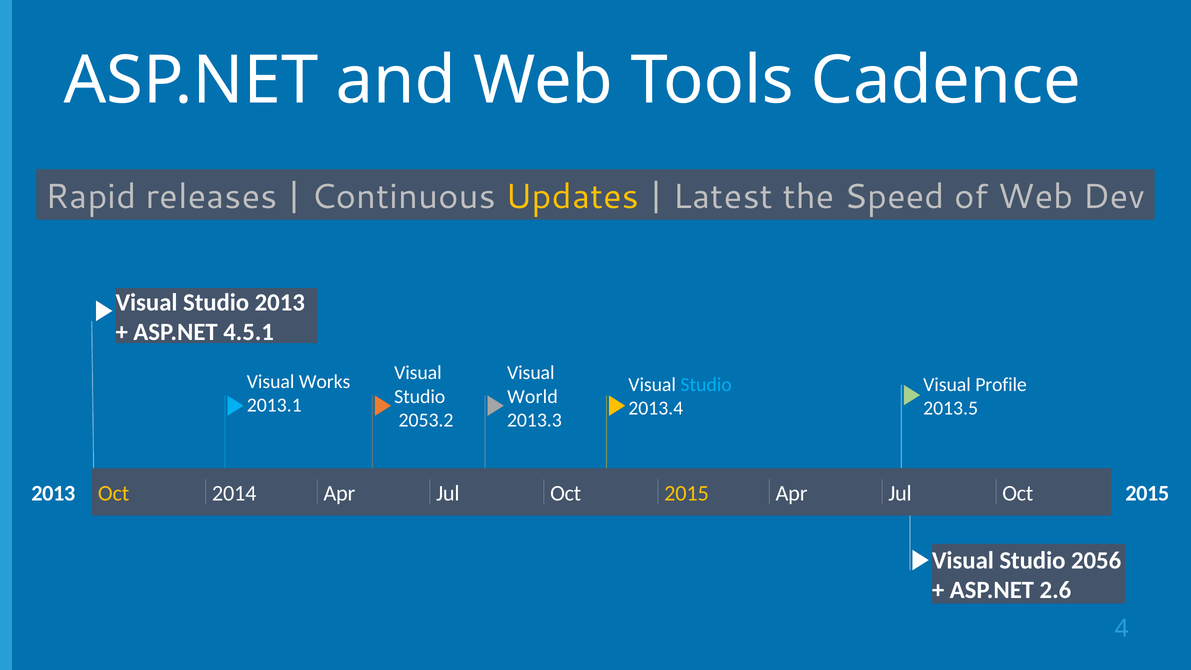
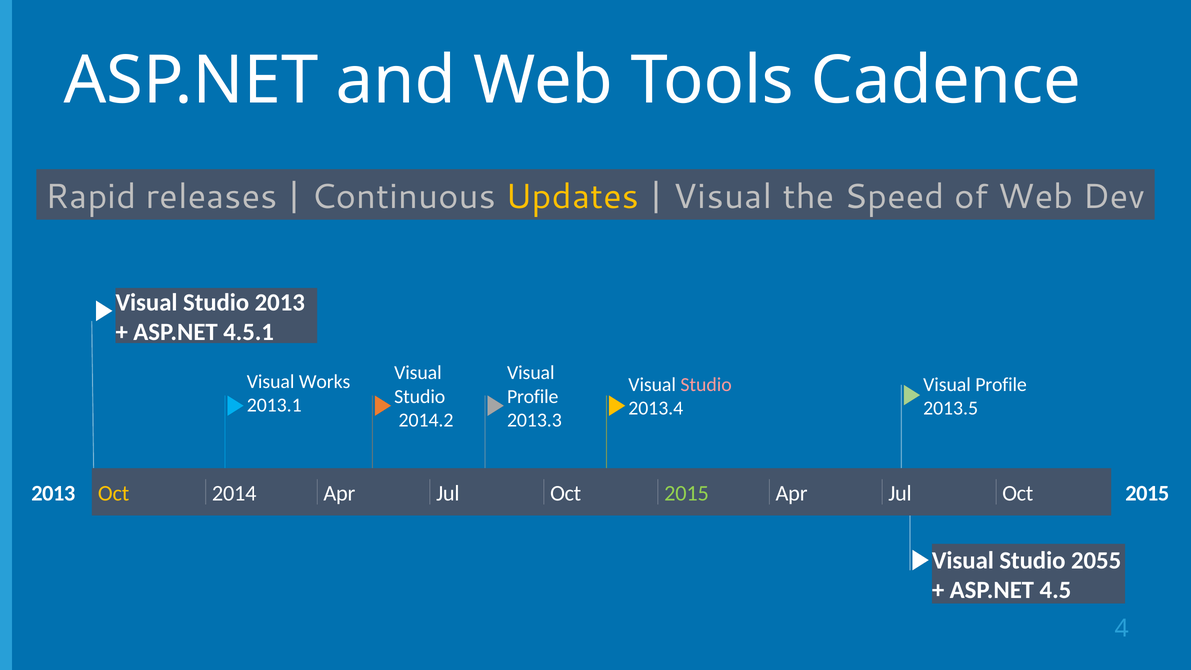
Latest at (723, 197): Latest -> Visual
Studio at (706, 385) colour: light blue -> pink
World at (532, 396): World -> Profile
2053.2: 2053.2 -> 2014.2
2015 at (686, 493) colour: yellow -> light green
2056: 2056 -> 2055
2.6: 2.6 -> 4.5
